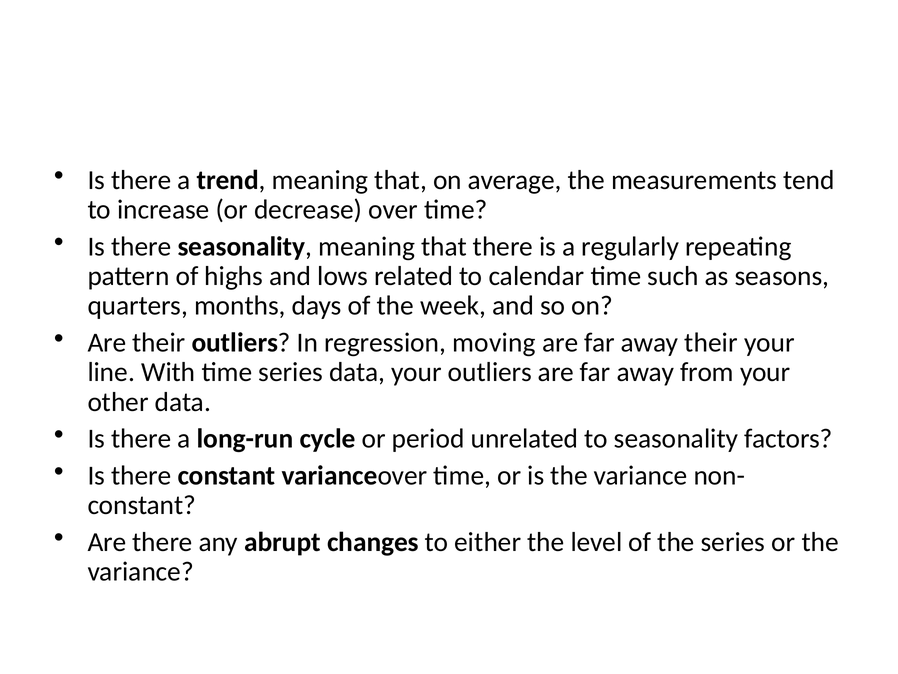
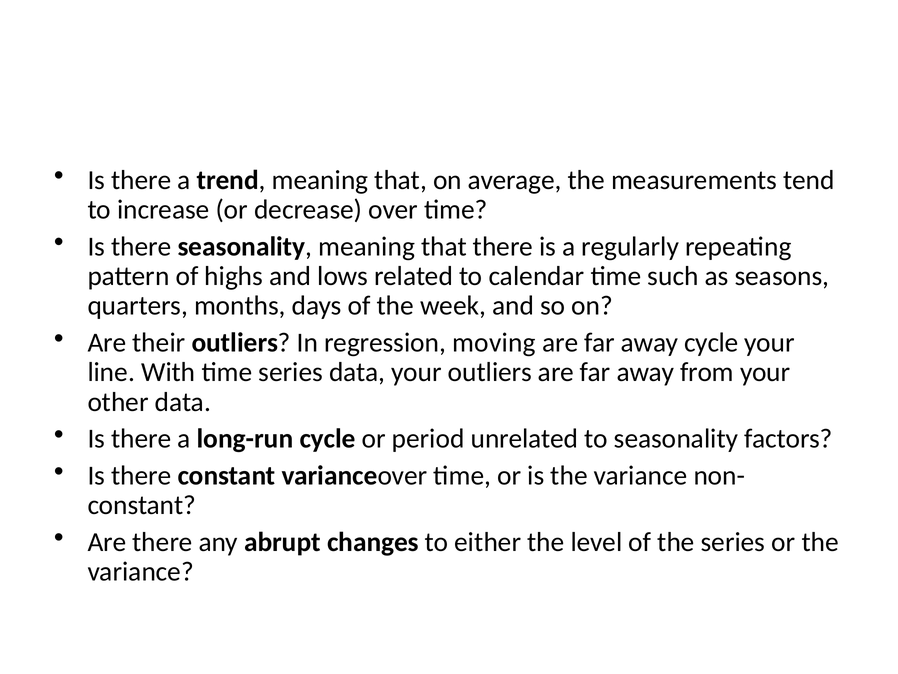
away their: their -> cycle
